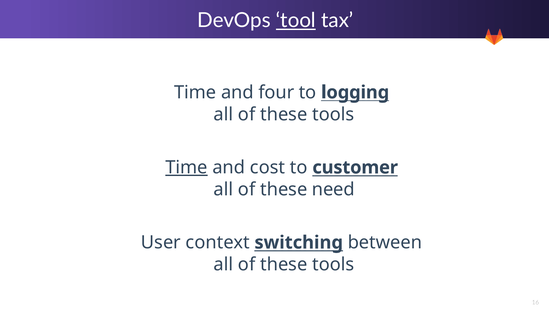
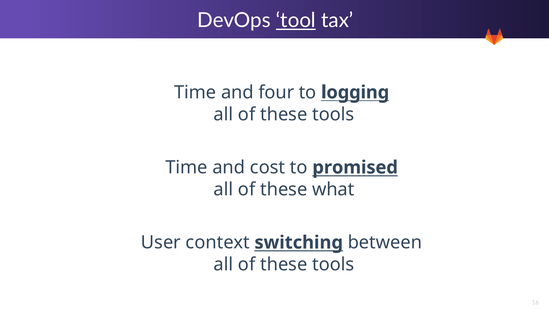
Time at (186, 167) underline: present -> none
customer: customer -> promised
need: need -> what
